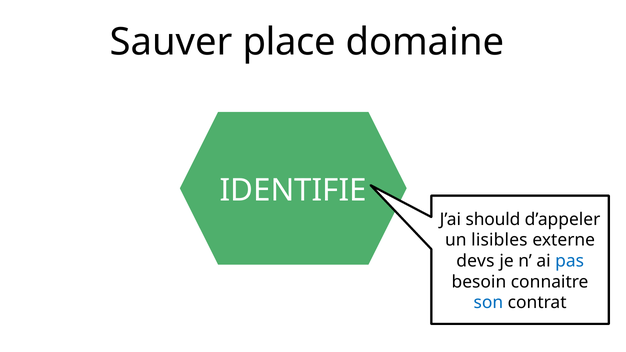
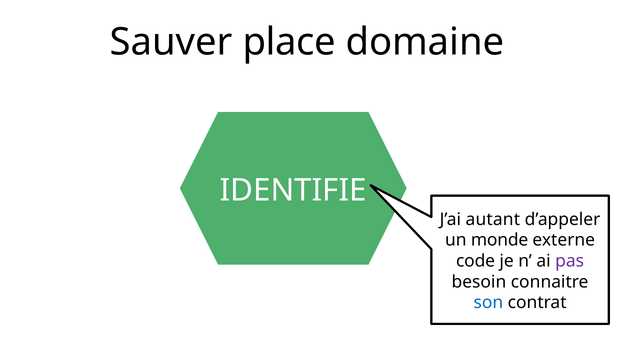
should: should -> autant
lisibles: lisibles -> monde
devs: devs -> code
pas colour: blue -> purple
